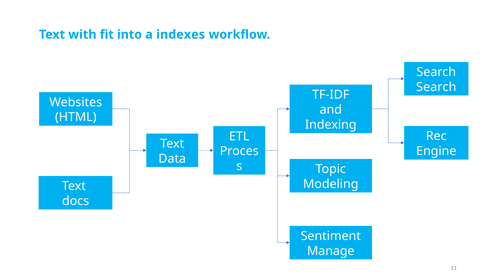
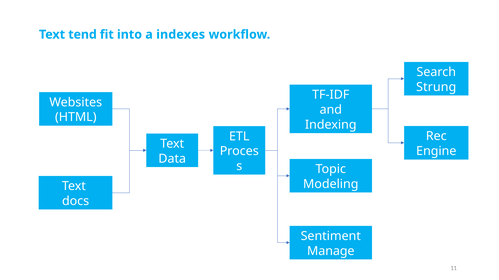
with: with -> tend
Search at (436, 87): Search -> Strung
